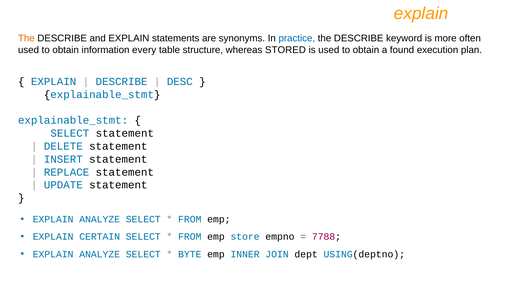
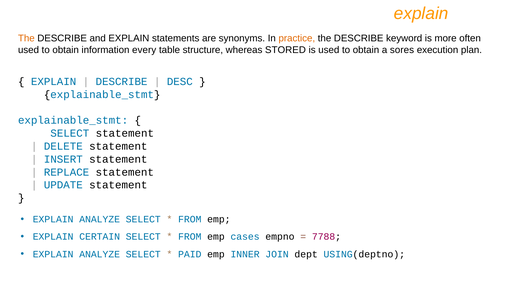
practice colour: blue -> orange
found: found -> sores
store: store -> cases
BYTE: BYTE -> PAID
